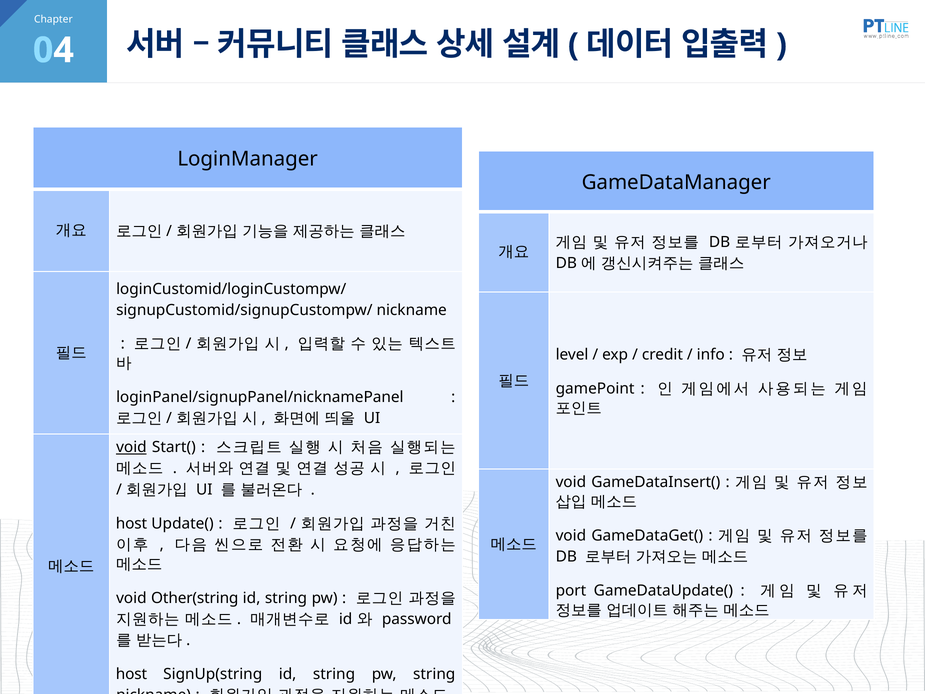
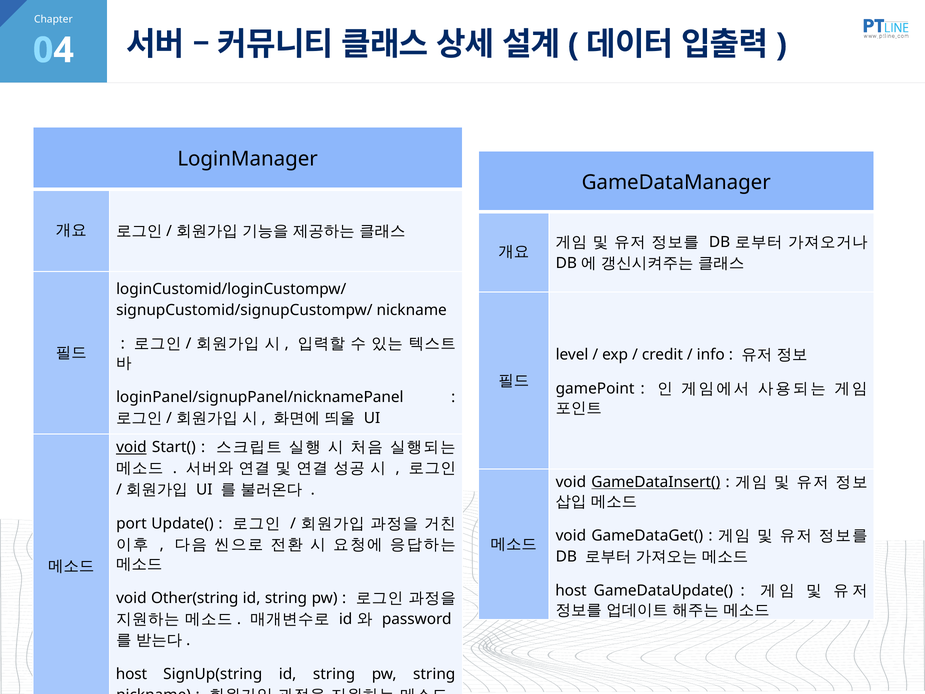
GameDataInsert( underline: none -> present
host at (131, 523): host -> port
port at (571, 590): port -> host
